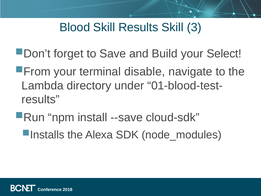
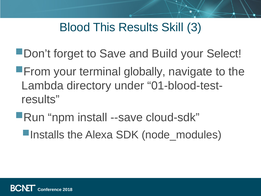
Blood Skill: Skill -> This
disable: disable -> globally
